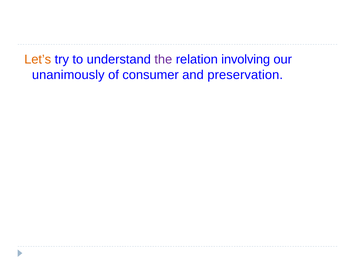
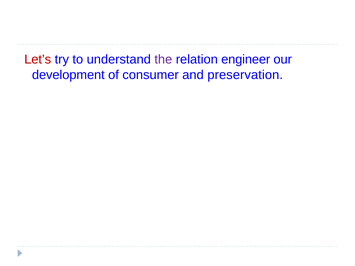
Let’s colour: orange -> red
involving: involving -> engineer
unanimously: unanimously -> development
